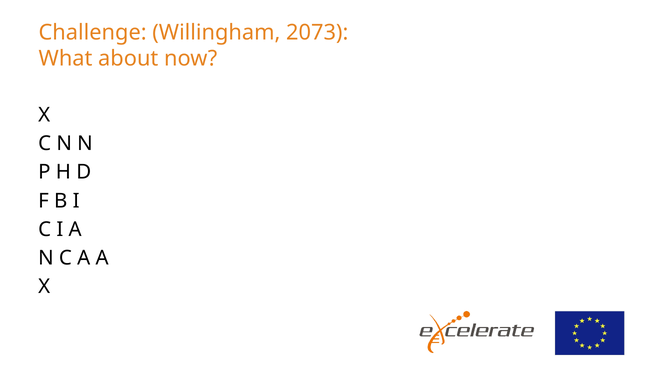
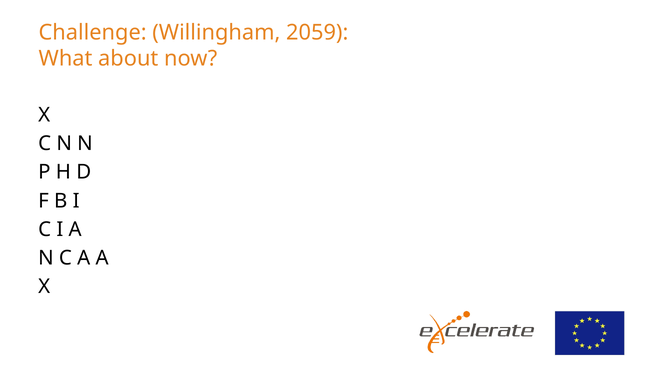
2073: 2073 -> 2059
